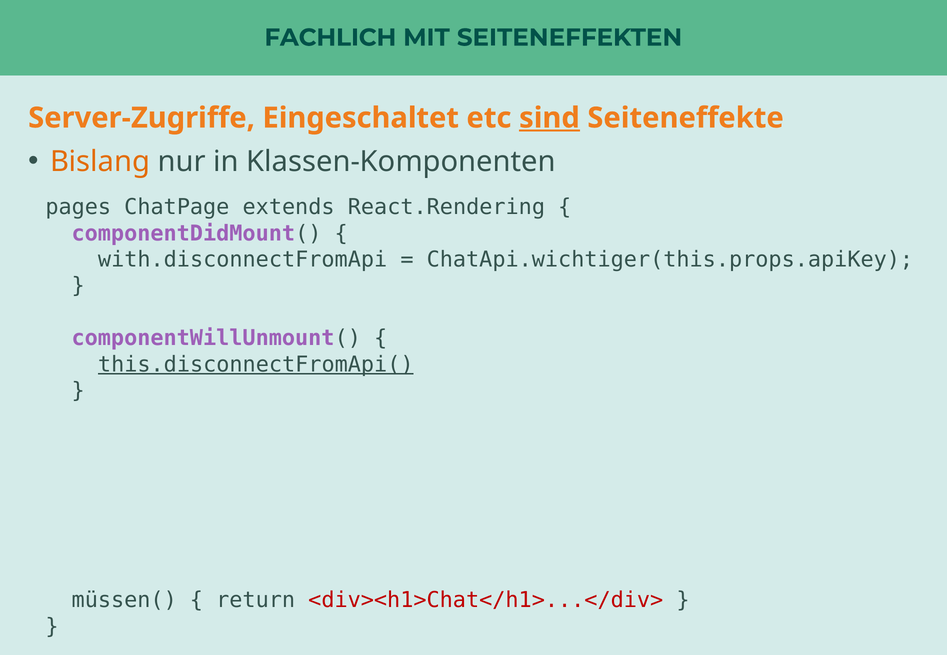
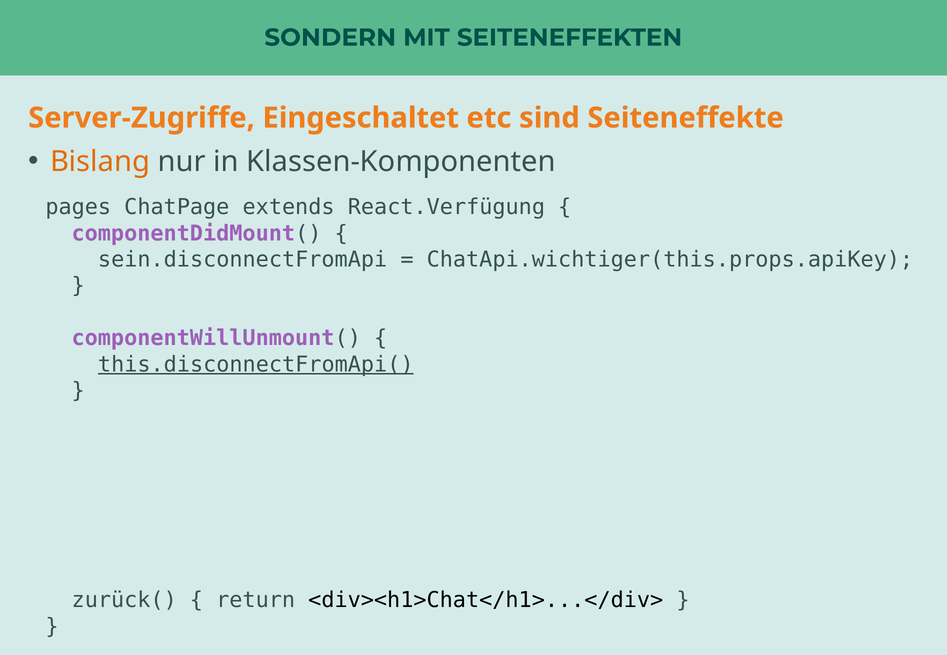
FACHLICH: FACHLICH -> SONDERN
sind underline: present -> none
React.Rendering: React.Rendering -> React.Verfügung
with.disconnectFromApi: with.disconnectFromApi -> sein.disconnectFromApi
müssen(: müssen( -> zurück(
<div><h1>Chat</h1>...</div> colour: red -> black
